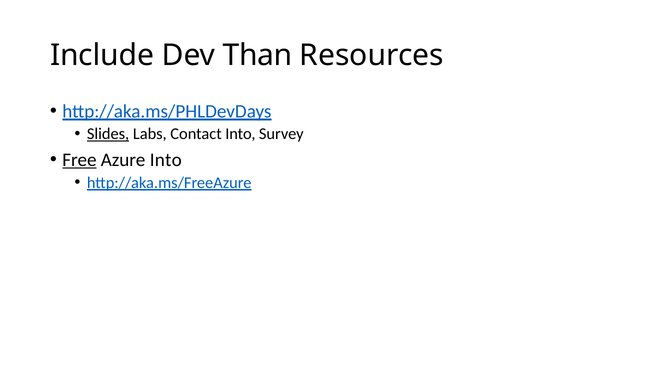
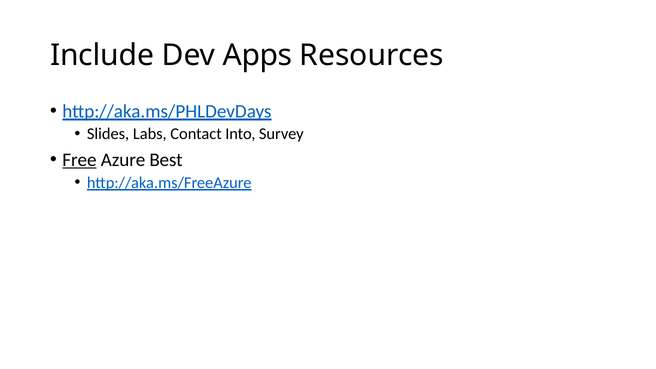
Than: Than -> Apps
Slides underline: present -> none
Azure Into: Into -> Best
